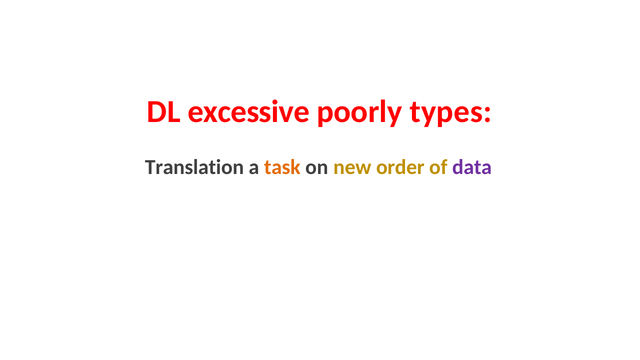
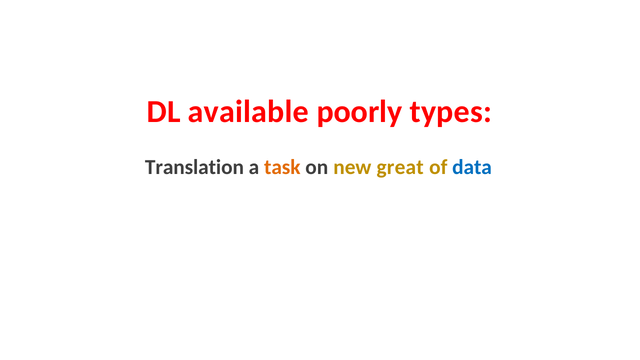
excessive: excessive -> available
order: order -> great
data colour: purple -> blue
